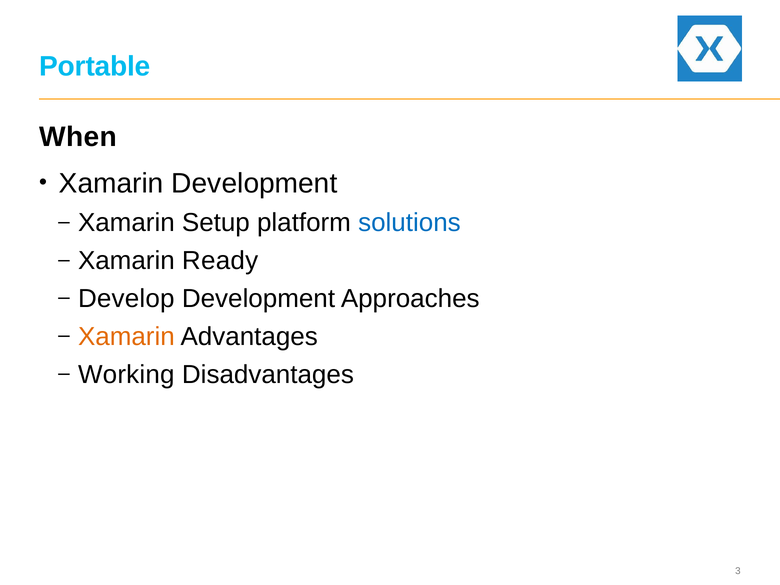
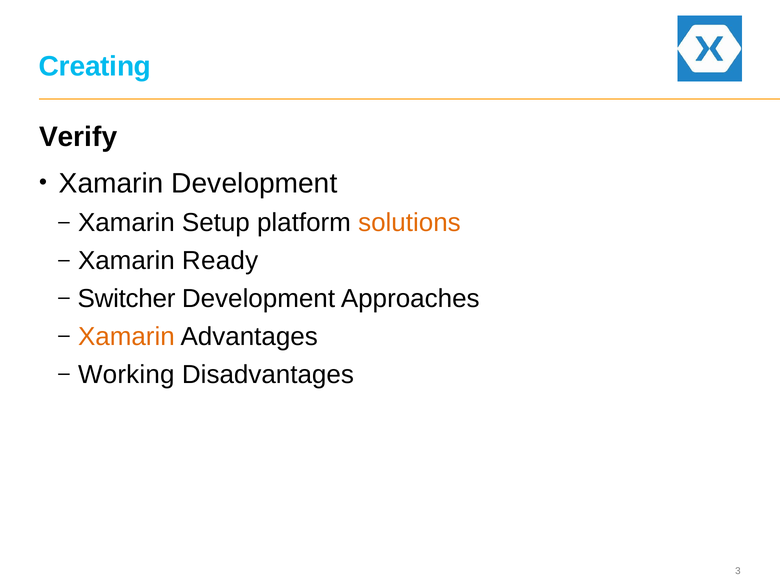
Portable: Portable -> Creating
When: When -> Verify
solutions colour: blue -> orange
Develop: Develop -> Switcher
